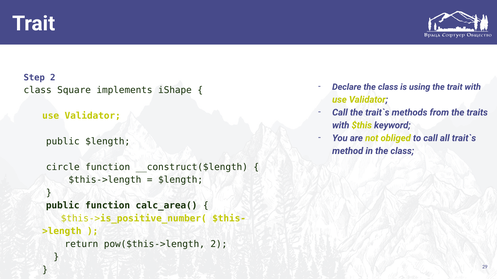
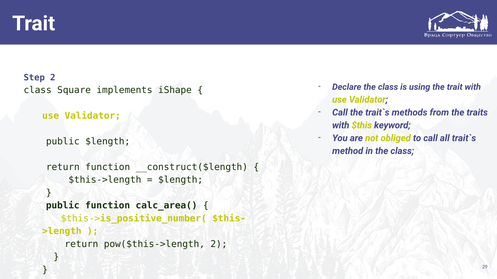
circle at (63, 167): circle -> return
